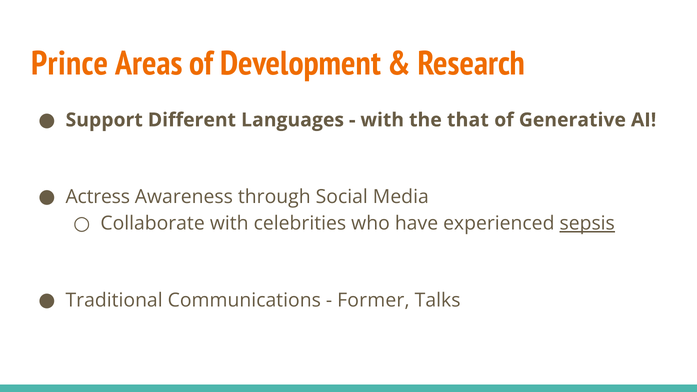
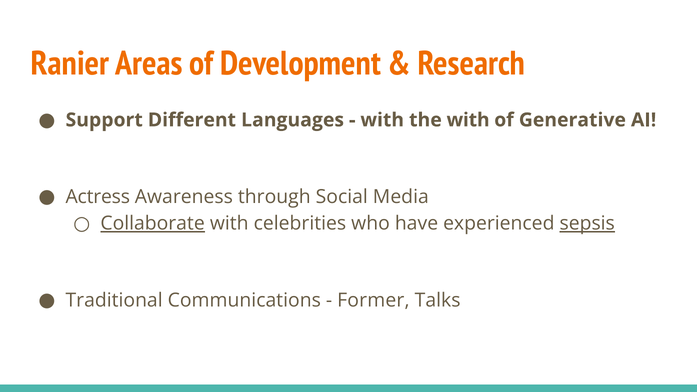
Prince: Prince -> Ranier
the that: that -> with
Collaborate underline: none -> present
